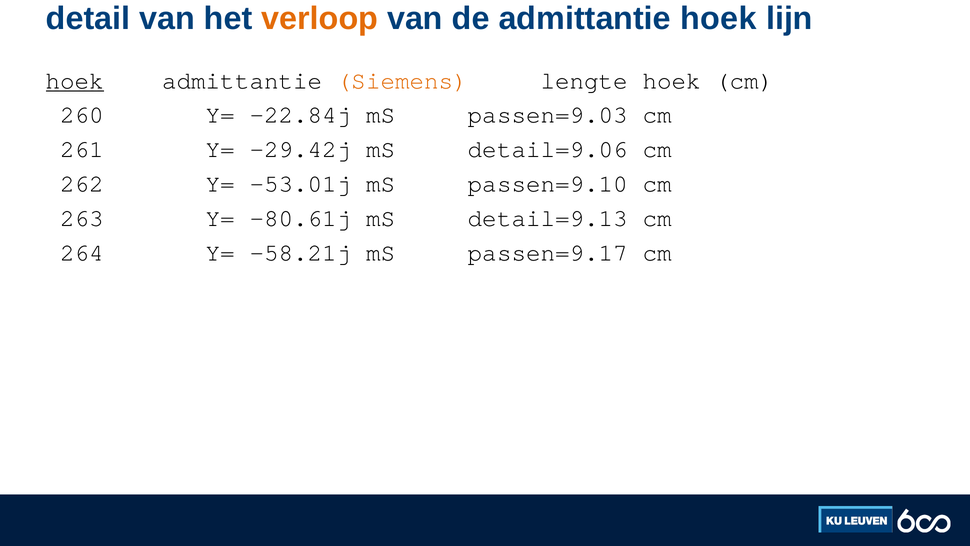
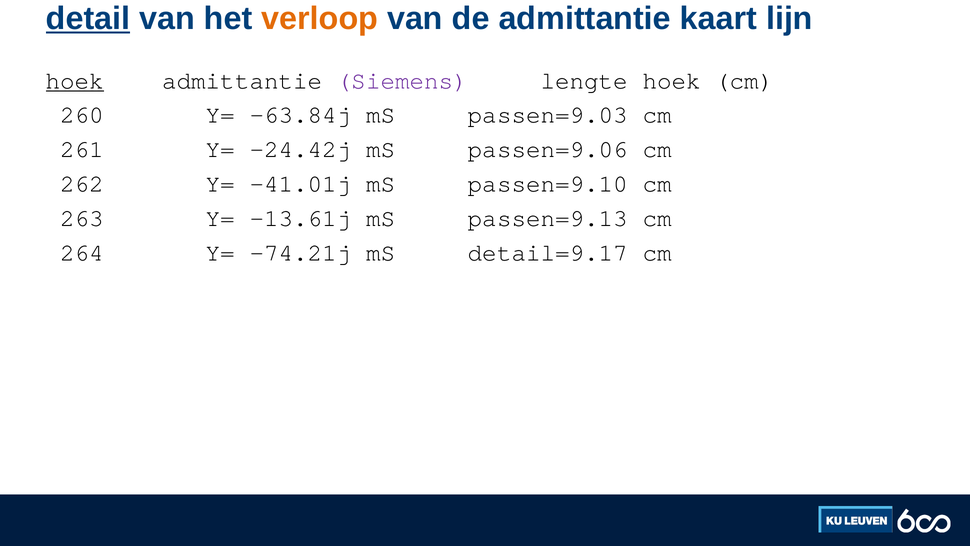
detail underline: none -> present
admittantie hoek: hoek -> kaart
Siemens colour: orange -> purple
-22.84j: -22.84j -> -63.84j
-29.42j: -29.42j -> -24.42j
detail=9.06: detail=9.06 -> passen=9.06
-53.01j: -53.01j -> -41.01j
-80.61j: -80.61j -> -13.61j
detail=9.13: detail=9.13 -> passen=9.13
-58.21j: -58.21j -> -74.21j
passen=9.17: passen=9.17 -> detail=9.17
